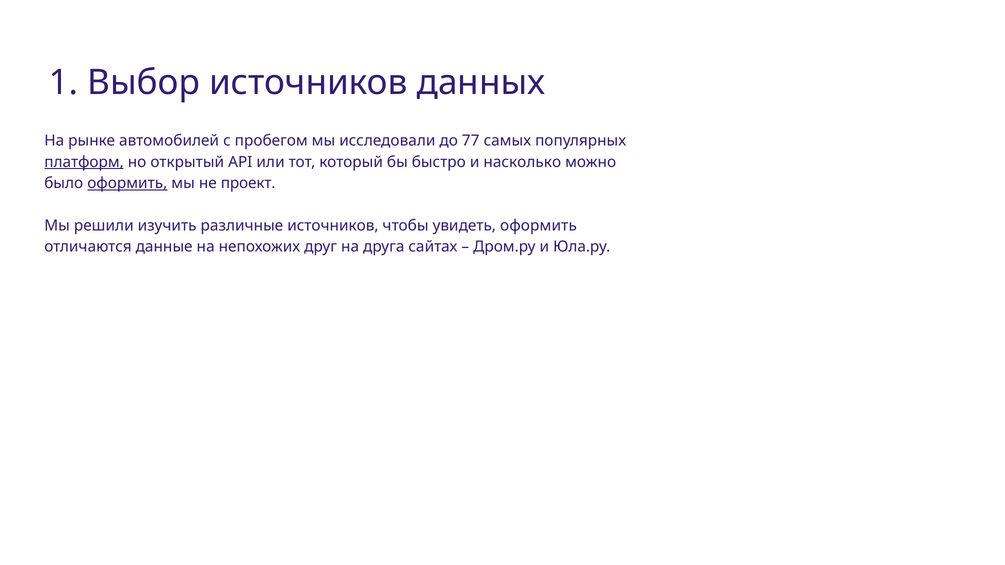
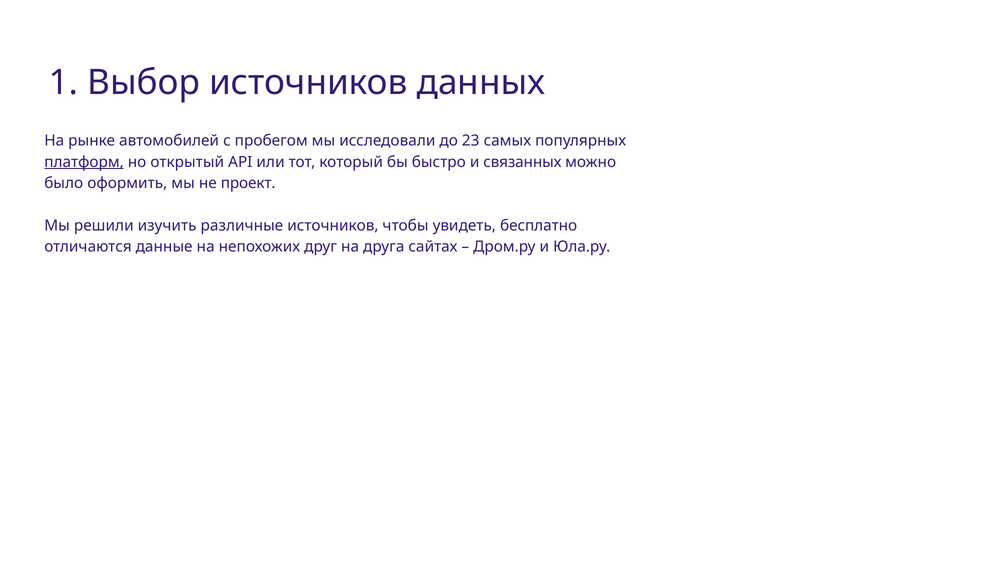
77: 77 -> 23
насколько: насколько -> связанных
оформить at (127, 183) underline: present -> none
увидеть оформить: оформить -> бесплатно
